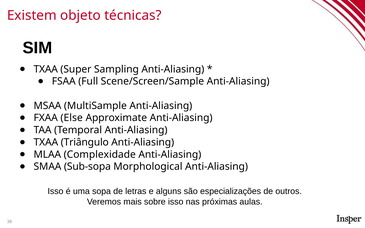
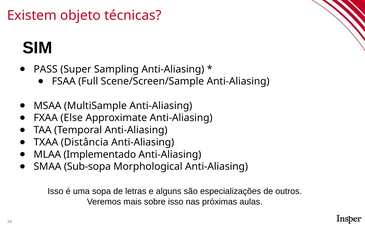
TXAA at (46, 69): TXAA -> PASS
Triângulo: Triângulo -> Distância
Complexidade: Complexidade -> Implementado
